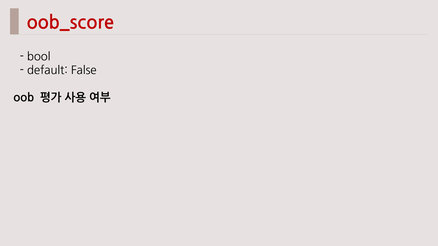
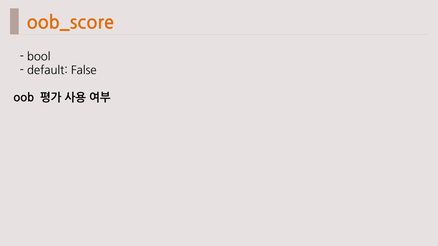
oob_score colour: red -> orange
